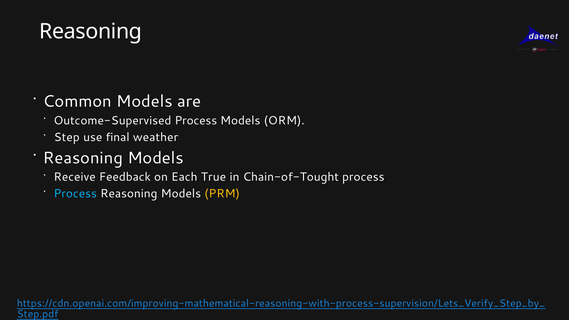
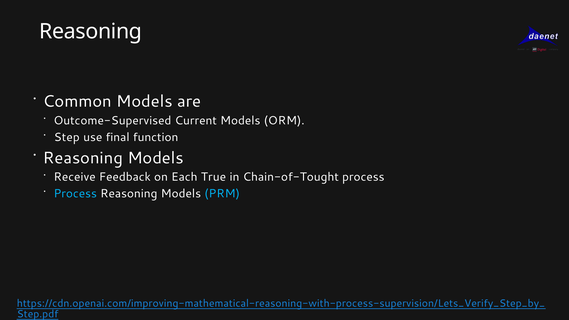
Outcome-Supervised Process: Process -> Current
weather: weather -> function
PRM colour: yellow -> light blue
